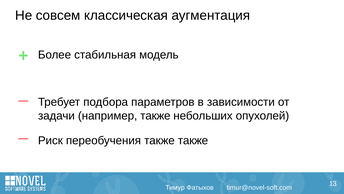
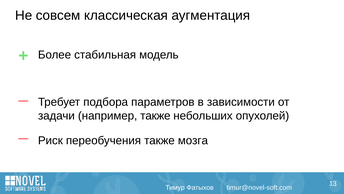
также также: также -> мозга
